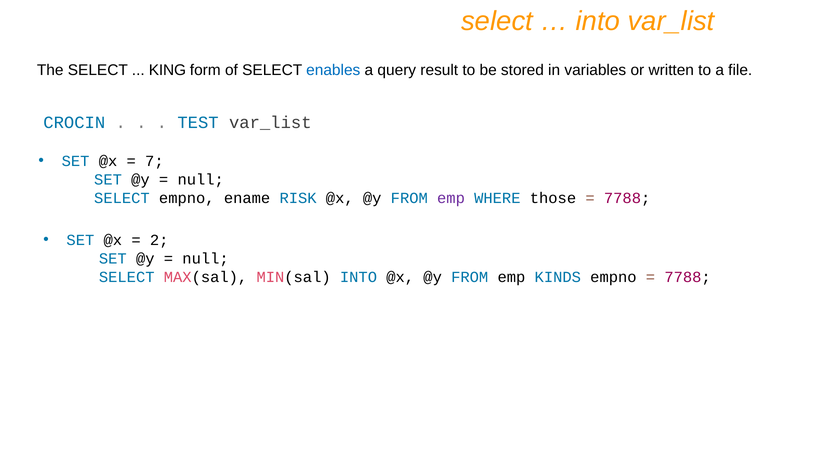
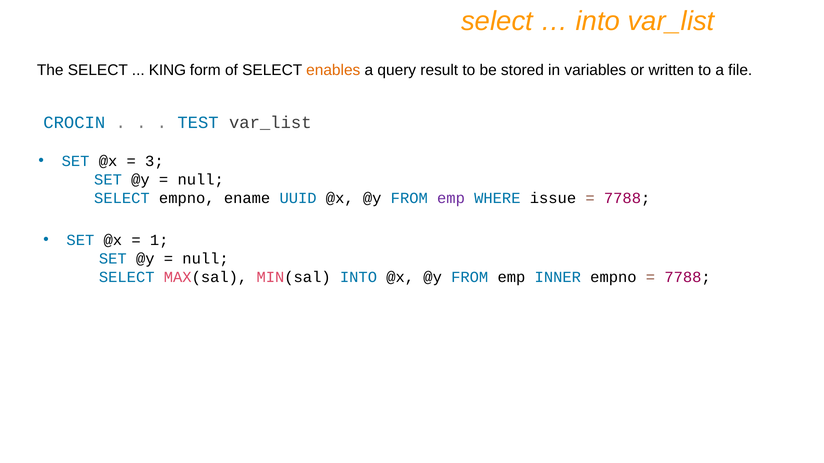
enables colour: blue -> orange
7: 7 -> 3
RISK: RISK -> UUID
those: those -> issue
2: 2 -> 1
KINDS: KINDS -> INNER
